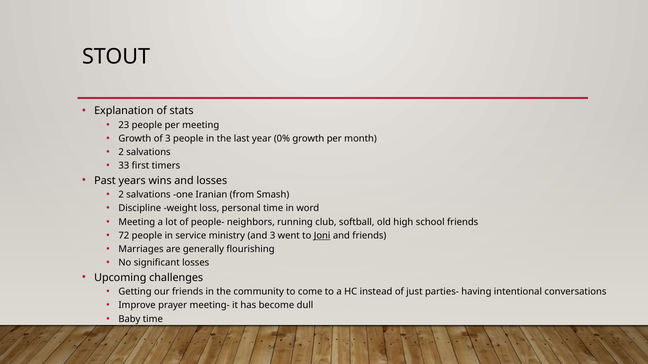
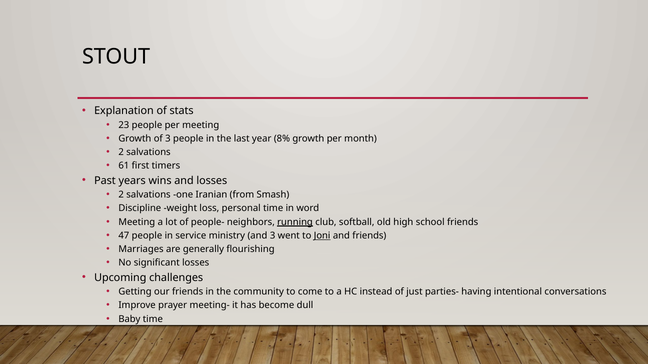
0%: 0% -> 8%
33: 33 -> 61
running underline: none -> present
72: 72 -> 47
